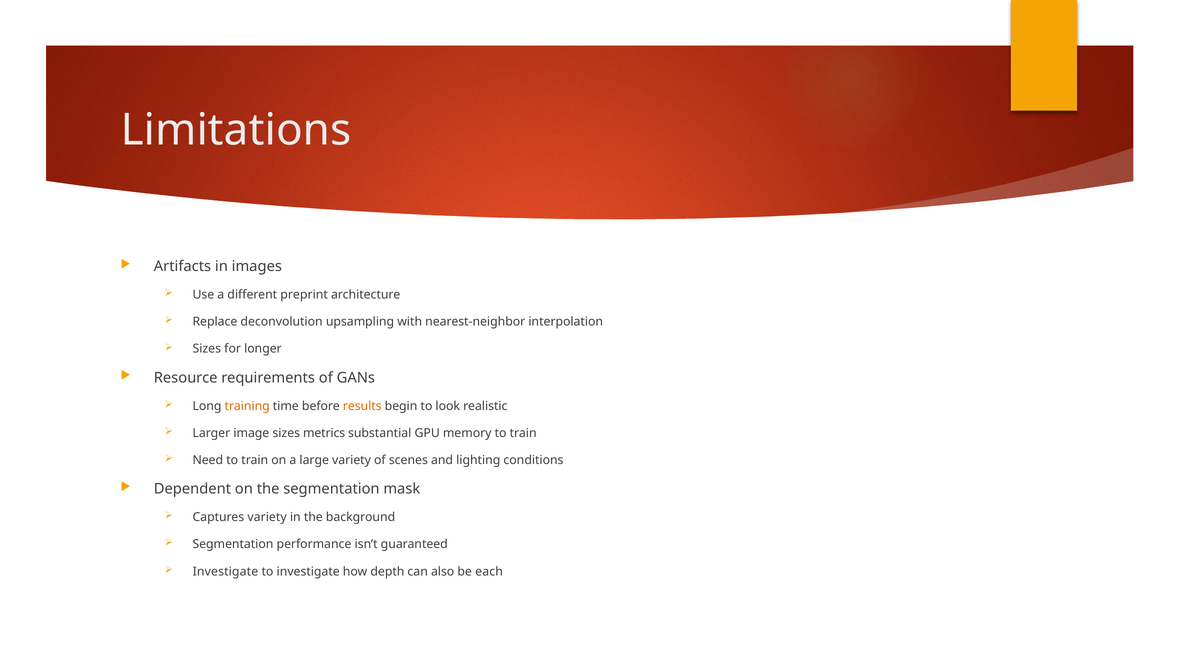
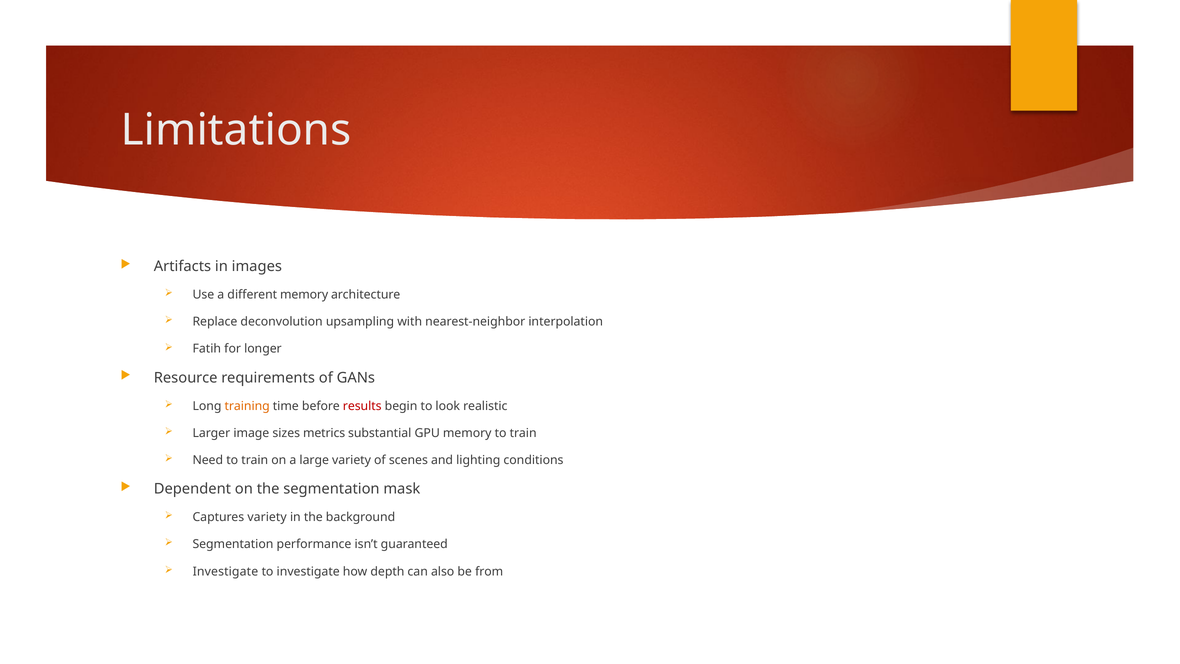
different preprint: preprint -> memory
Sizes at (207, 349): Sizes -> Fatih
results colour: orange -> red
each: each -> from
